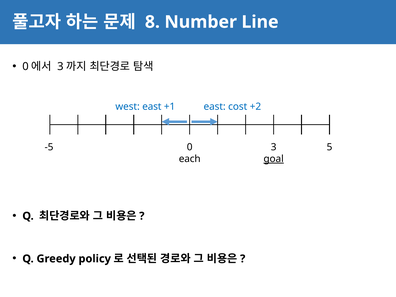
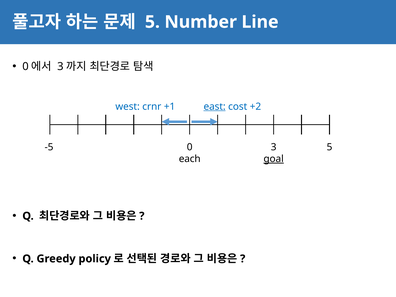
8 at (152, 22): 8 -> 5
west east: east -> crnr
east at (215, 107) underline: none -> present
